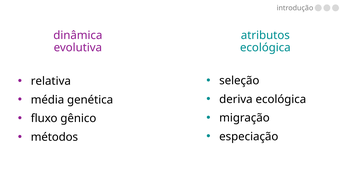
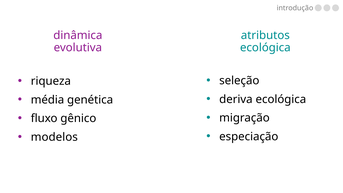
relativa: relativa -> riqueza
métodos: métodos -> modelos
